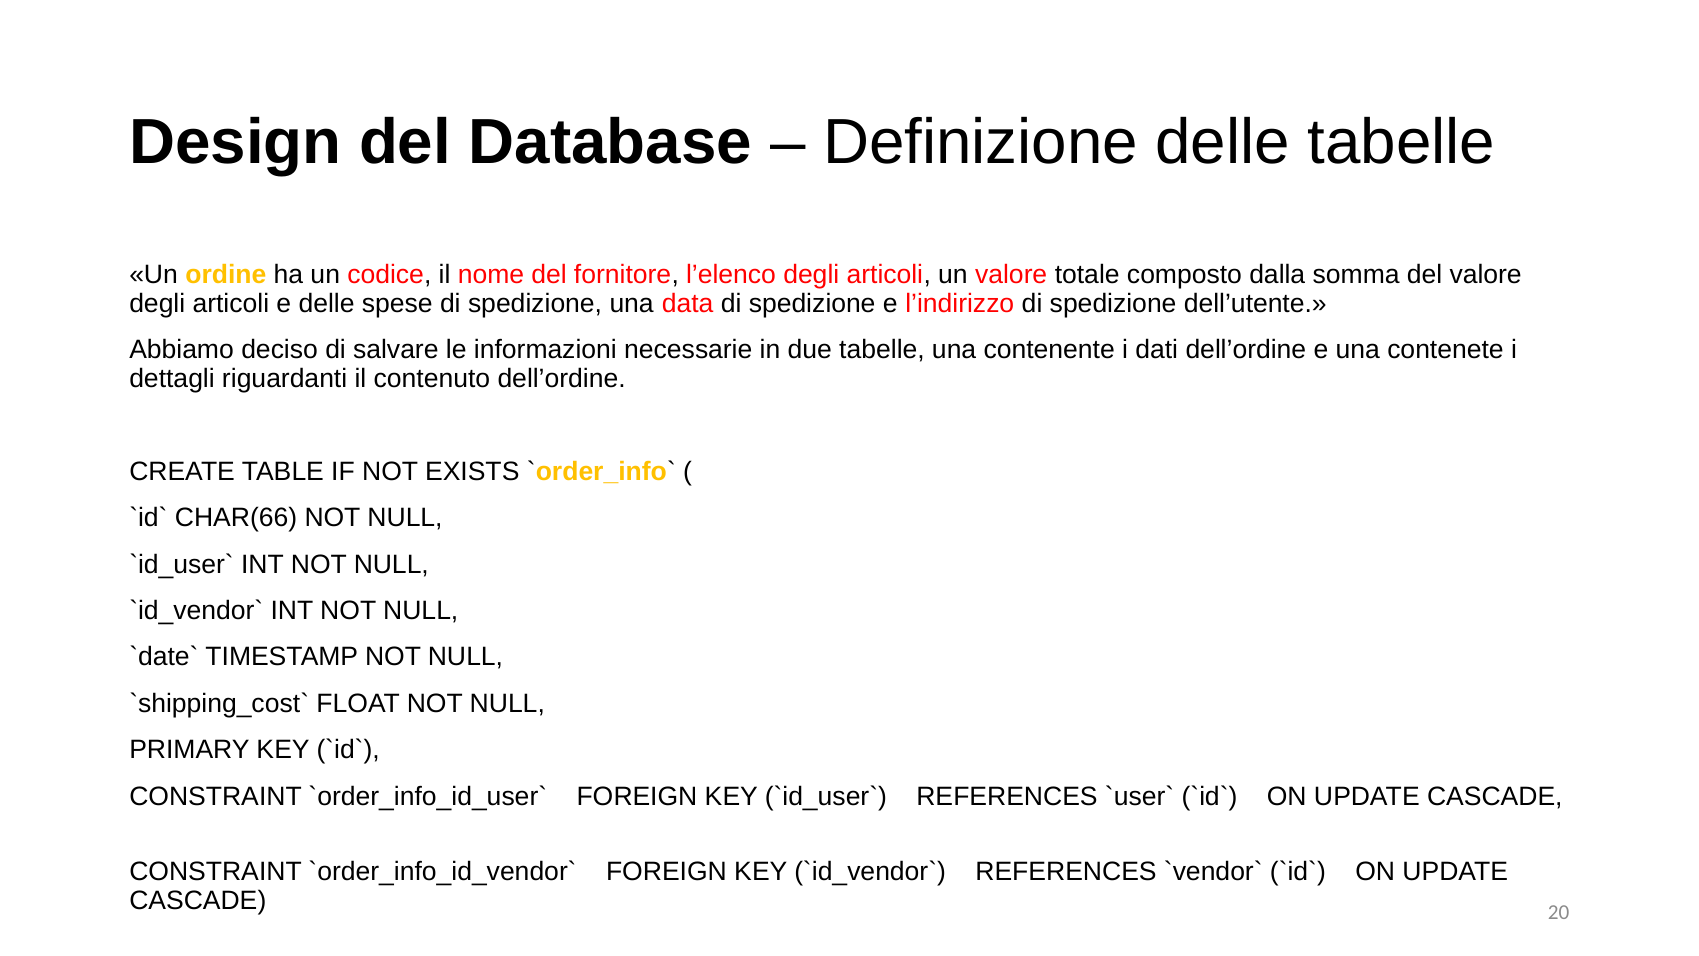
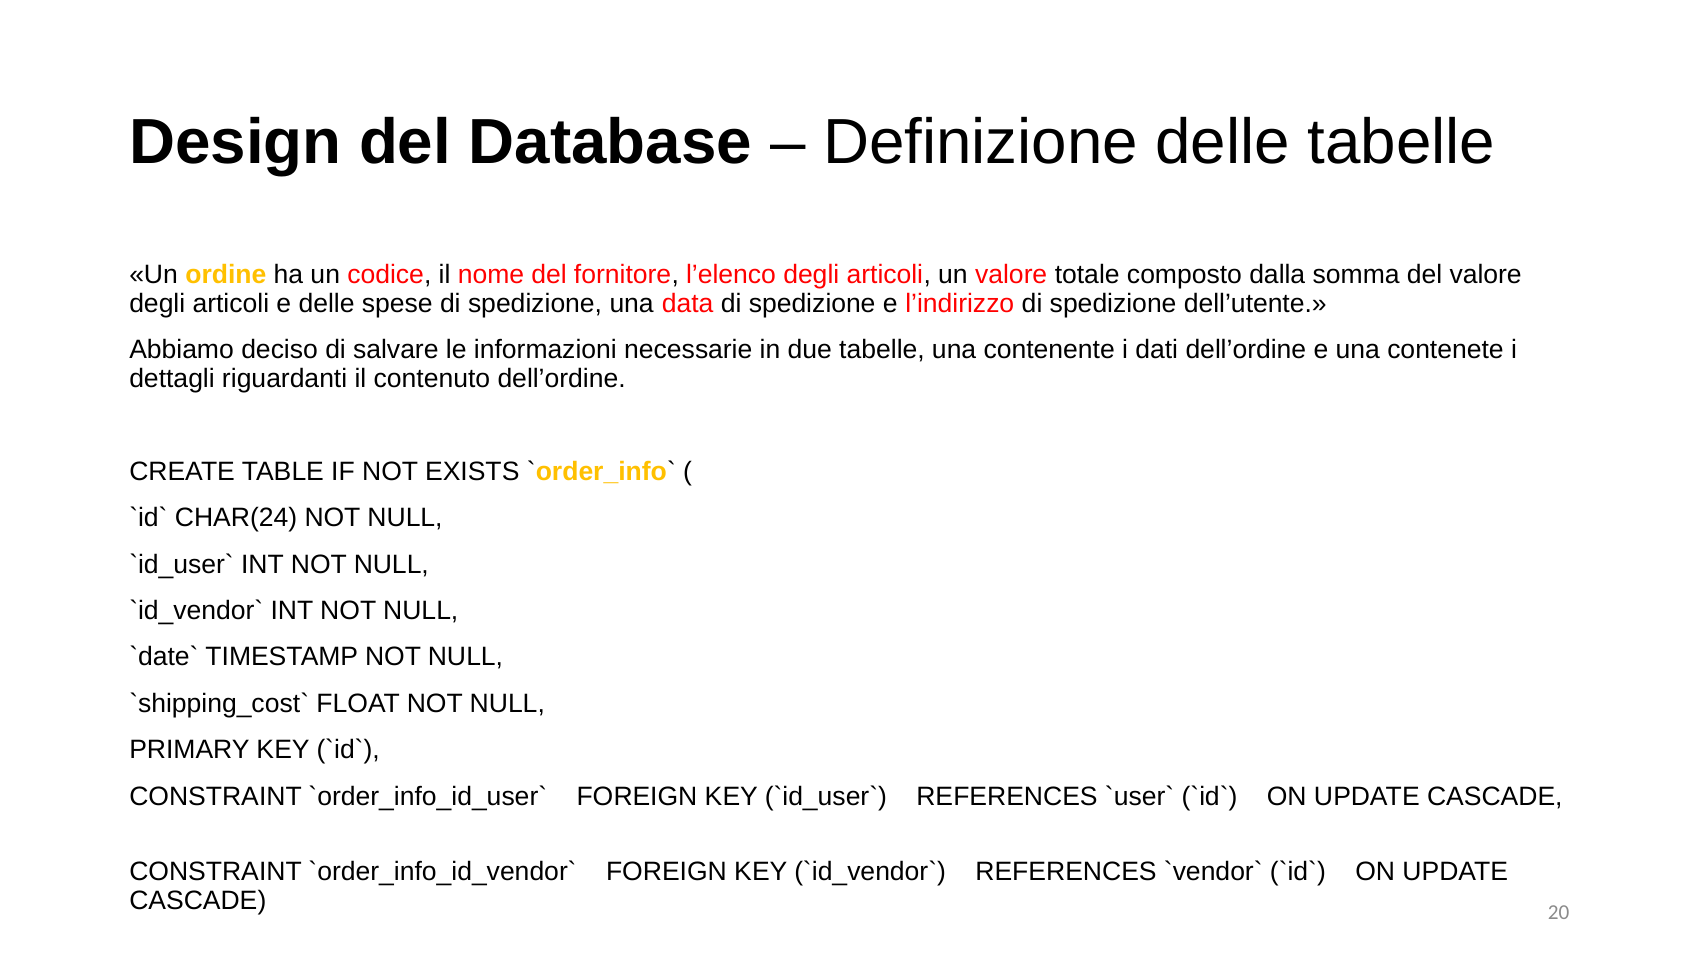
CHAR(66: CHAR(66 -> CHAR(24
